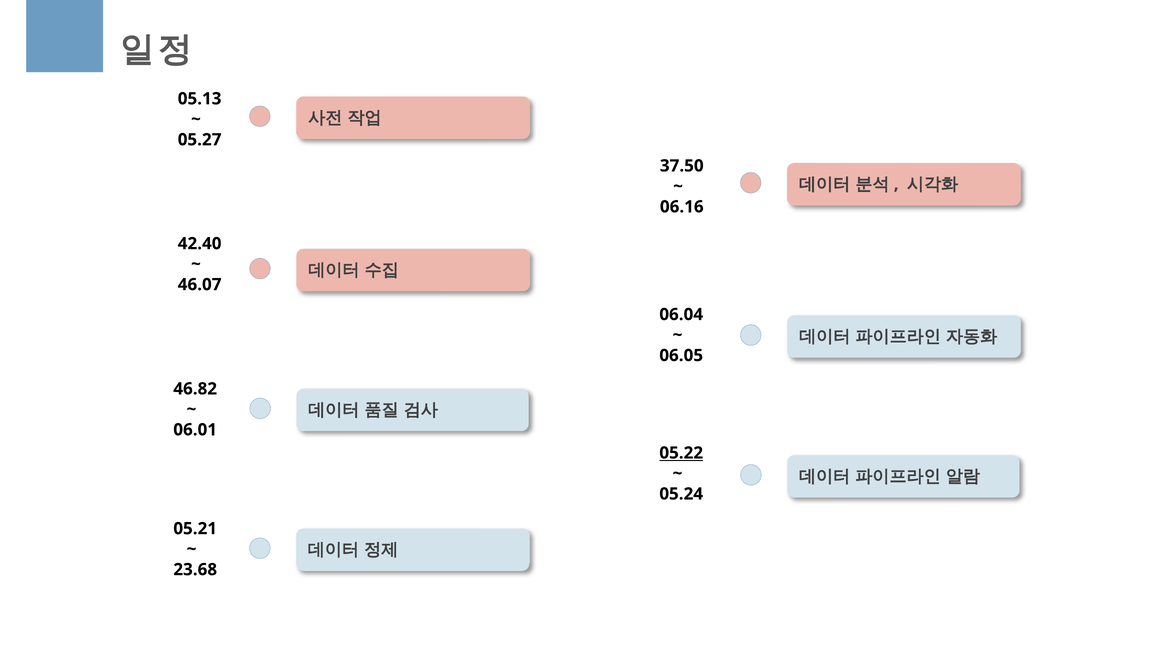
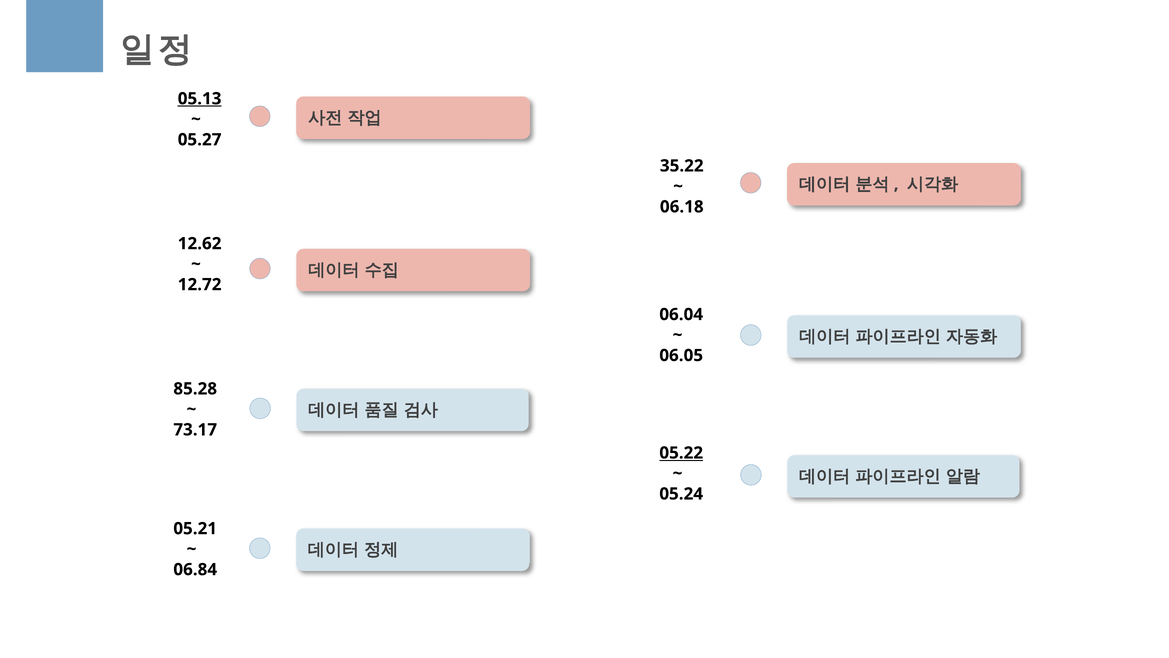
05.13 underline: none -> present
37.50: 37.50 -> 35.22
06.16: 06.16 -> 06.18
42.40: 42.40 -> 12.62
46.07: 46.07 -> 12.72
46.82: 46.82 -> 85.28
06.01: 06.01 -> 73.17
23.68: 23.68 -> 06.84
